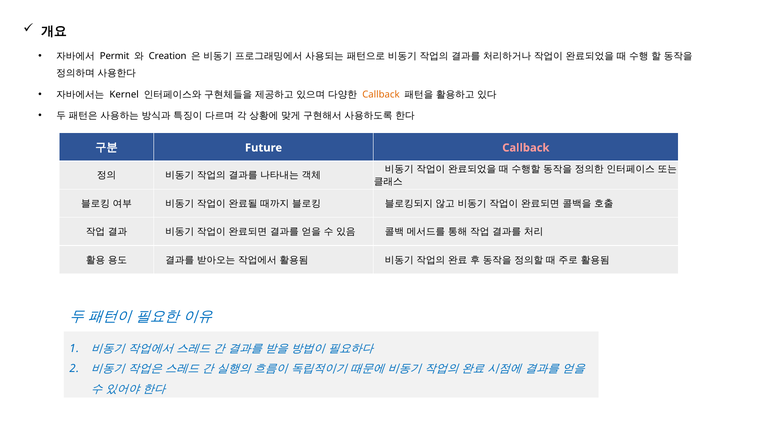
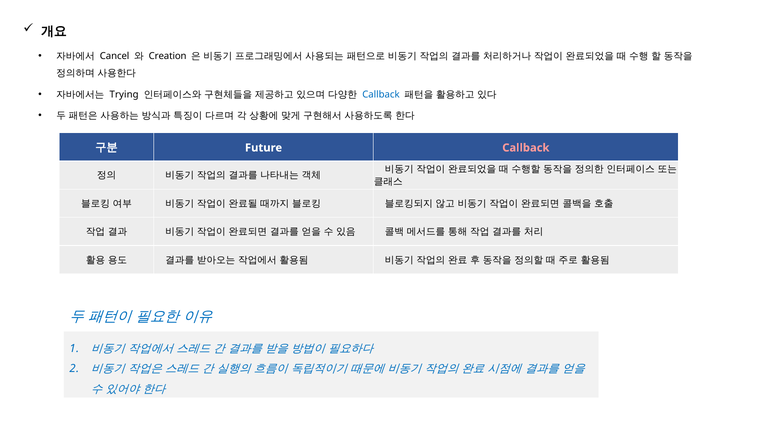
Permit: Permit -> Cancel
Kernel: Kernel -> Trying
Callback at (381, 95) colour: orange -> blue
